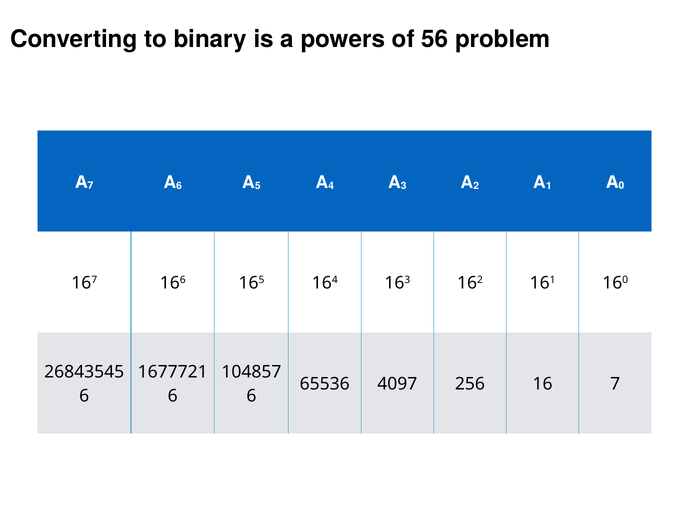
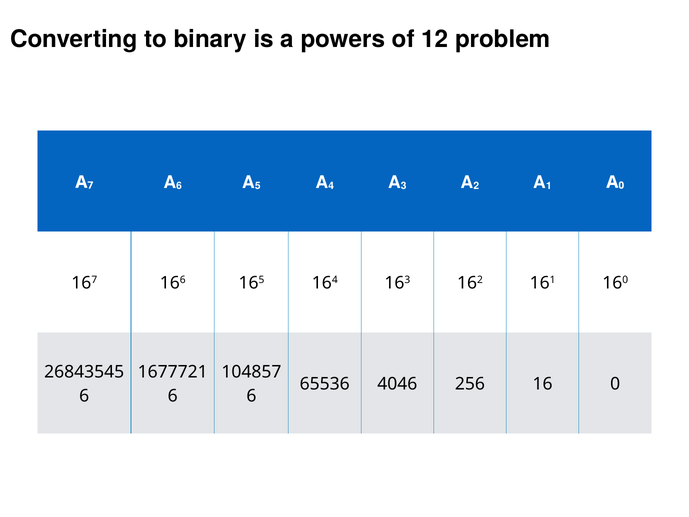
56: 56 -> 12
4097: 4097 -> 4046
16 7: 7 -> 0
